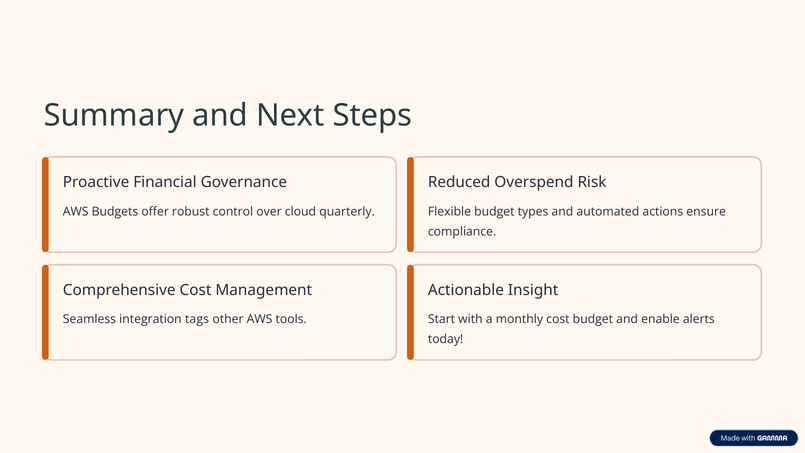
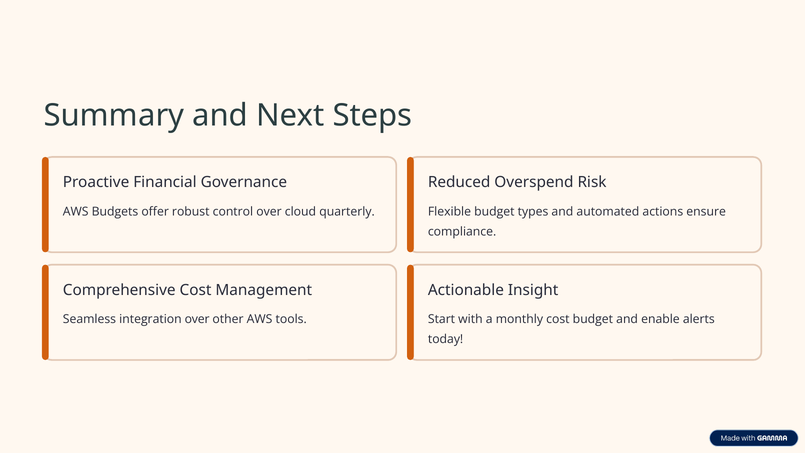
integration tags: tags -> over
